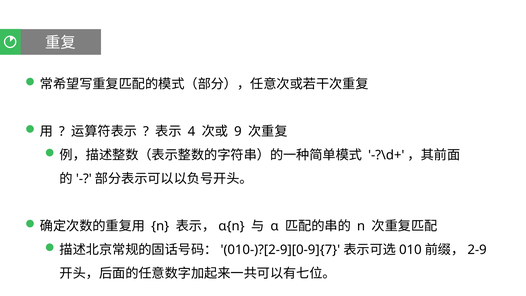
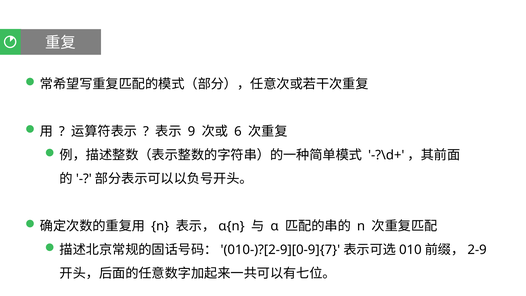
4: 4 -> 9
9: 9 -> 6
